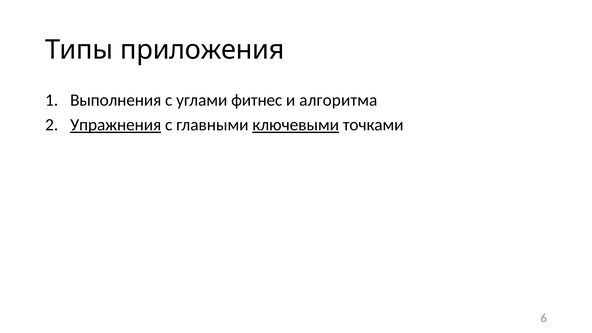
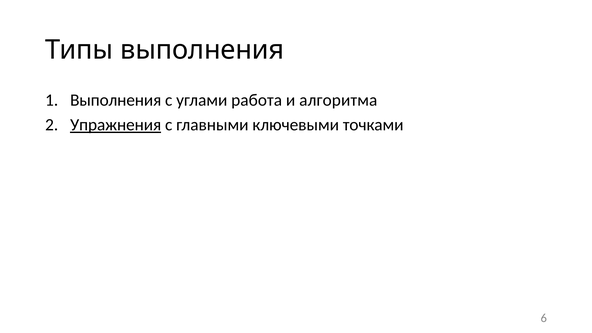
Типы приложения: приложения -> выполнения
фитнес: фитнес -> работа
ключевыми underline: present -> none
